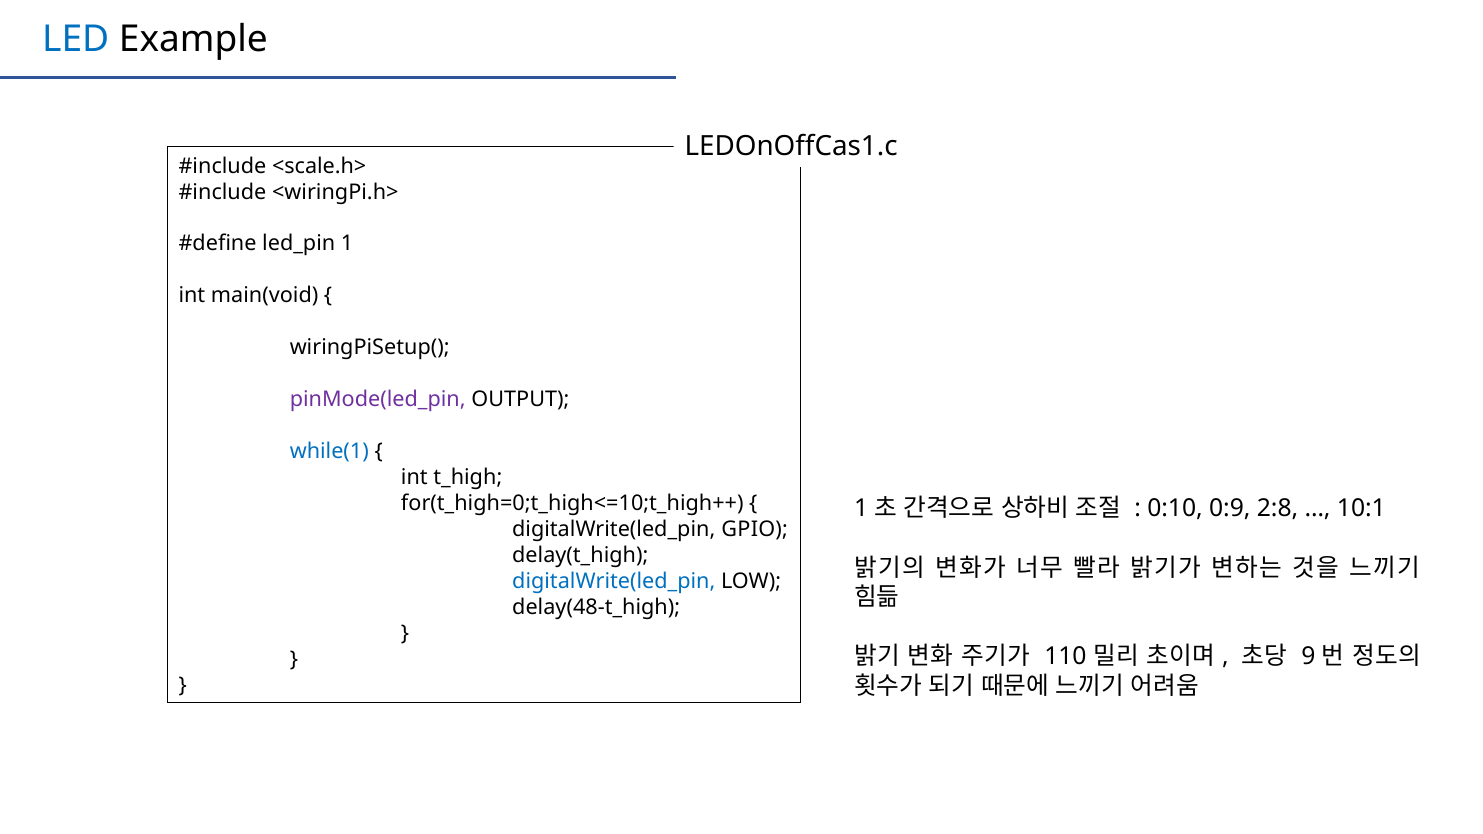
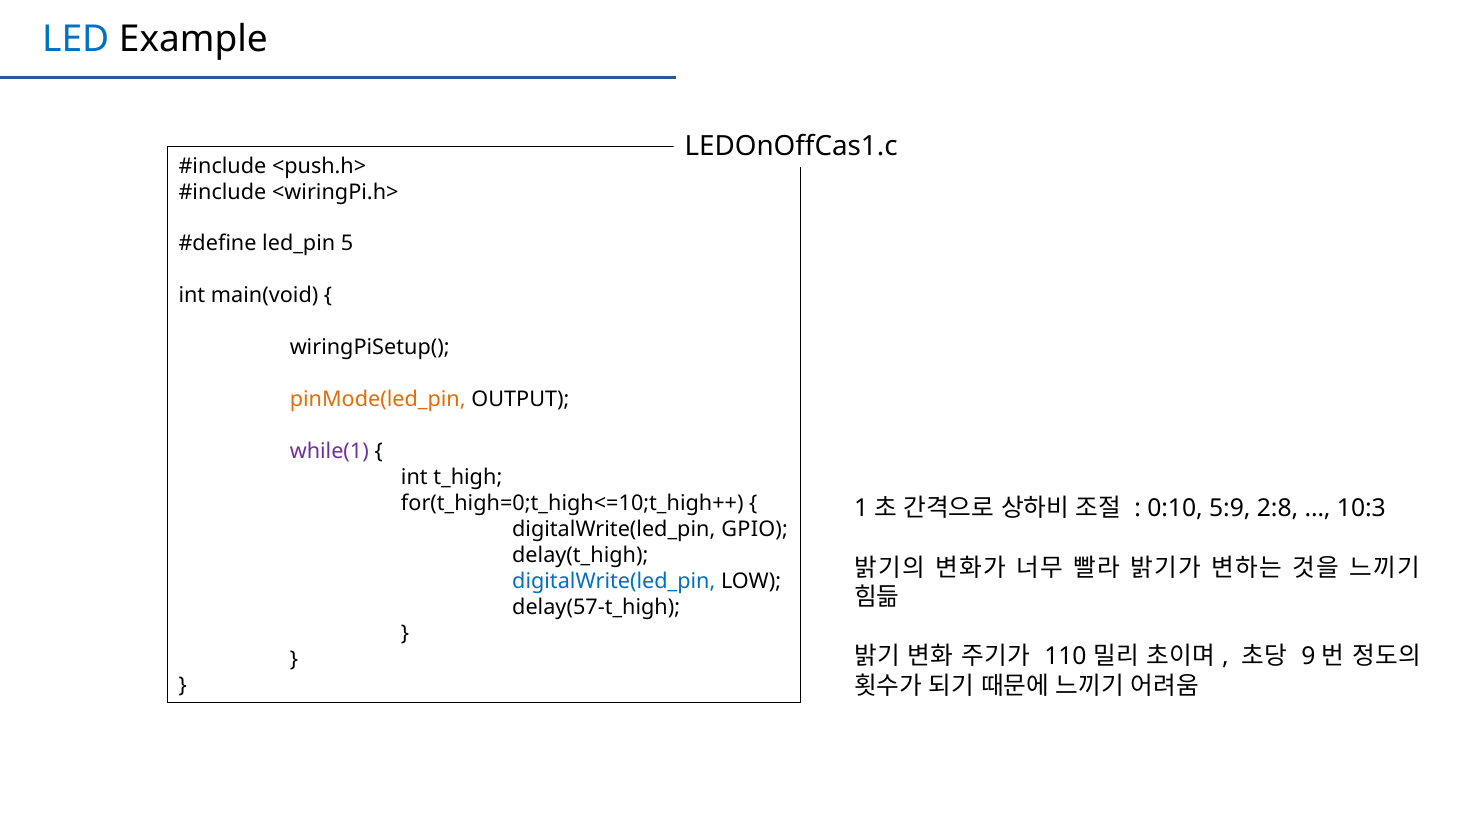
<scale.h>: <scale.h> -> <push.h>
1: 1 -> 5
pinMode(led_pin colour: purple -> orange
while(1 colour: blue -> purple
0:9: 0:9 -> 5:9
10:1: 10:1 -> 10:3
delay(48-t_high: delay(48-t_high -> delay(57-t_high
